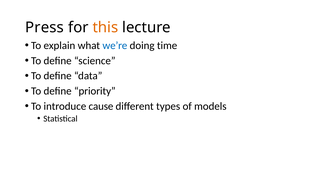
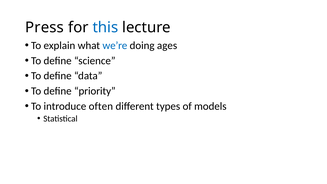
this colour: orange -> blue
time: time -> ages
cause: cause -> often
